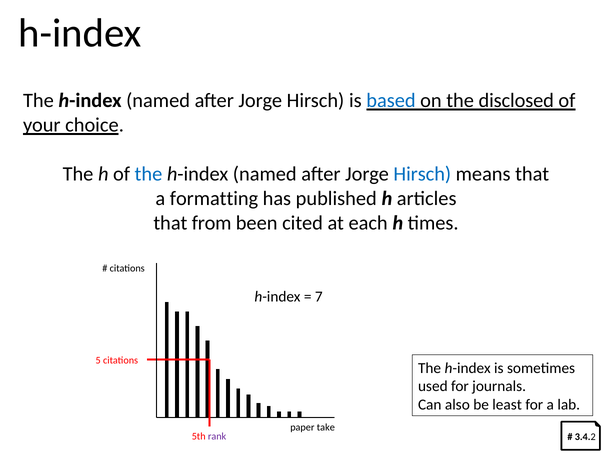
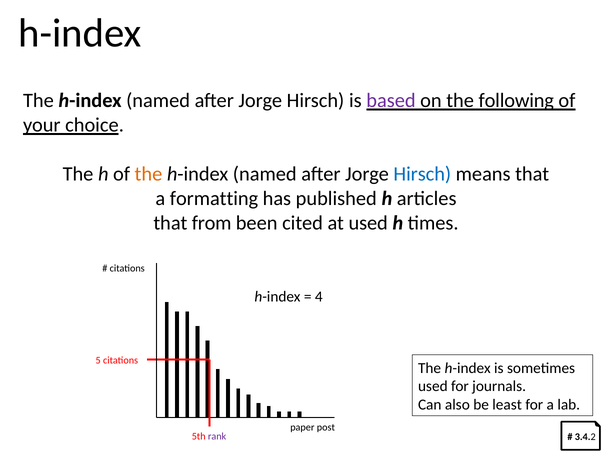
based colour: blue -> purple
disclosed: disclosed -> following
the at (148, 174) colour: blue -> orange
at each: each -> used
7: 7 -> 4
take: take -> post
